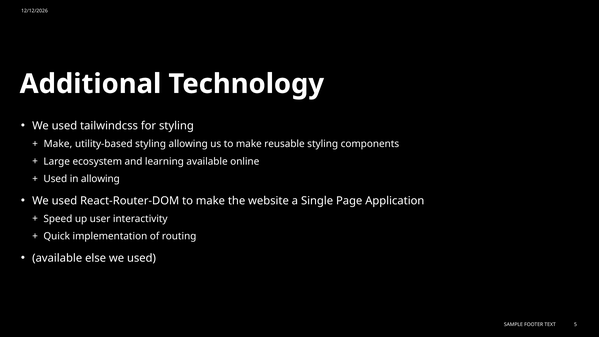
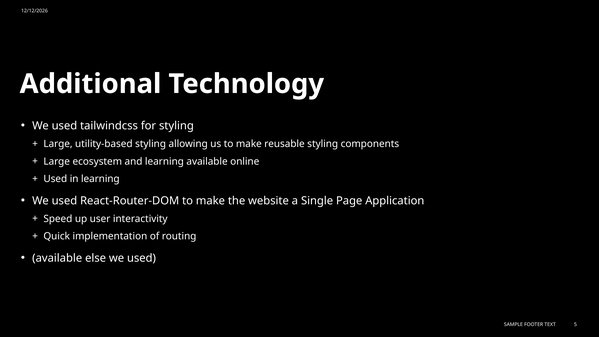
Make at (58, 144): Make -> Large
in allowing: allowing -> learning
